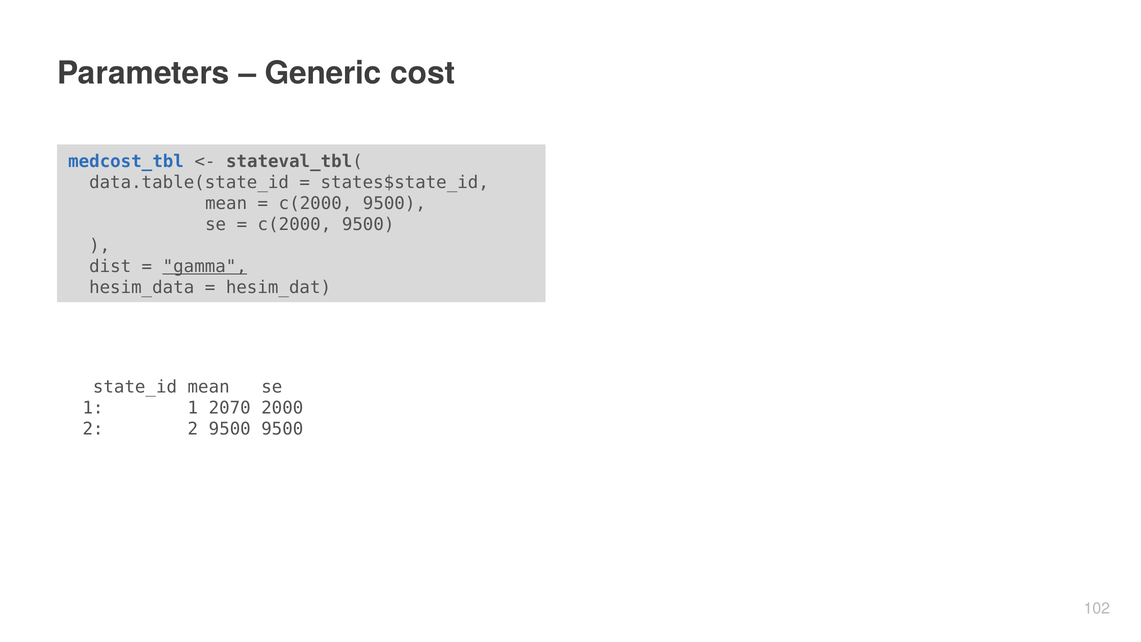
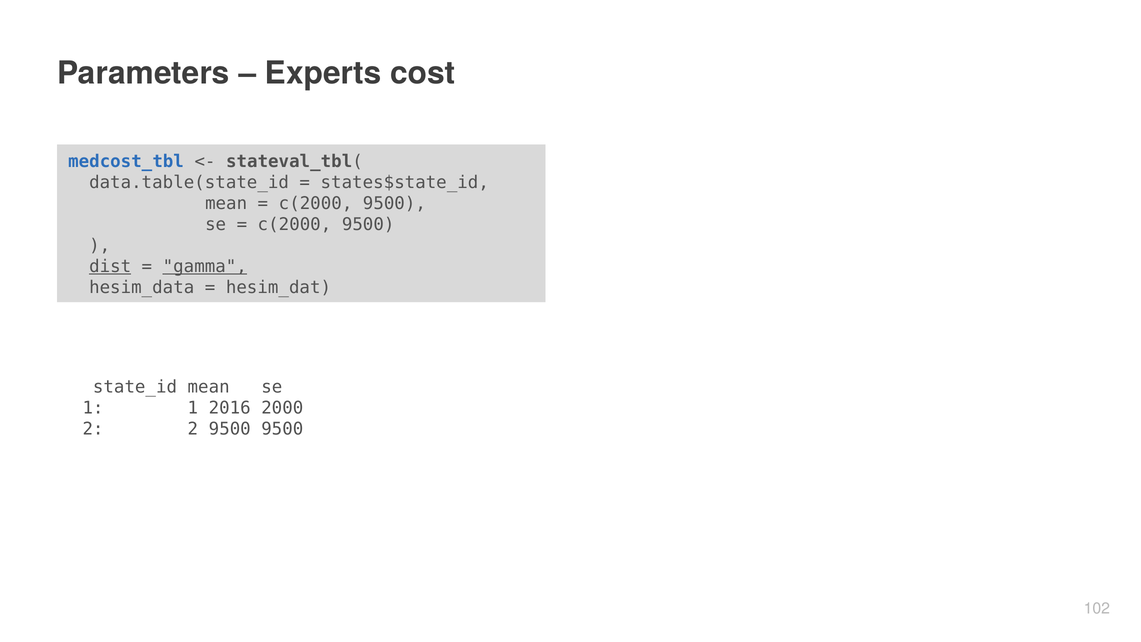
Generic: Generic -> Experts
dist underline: none -> present
2070: 2070 -> 2016
